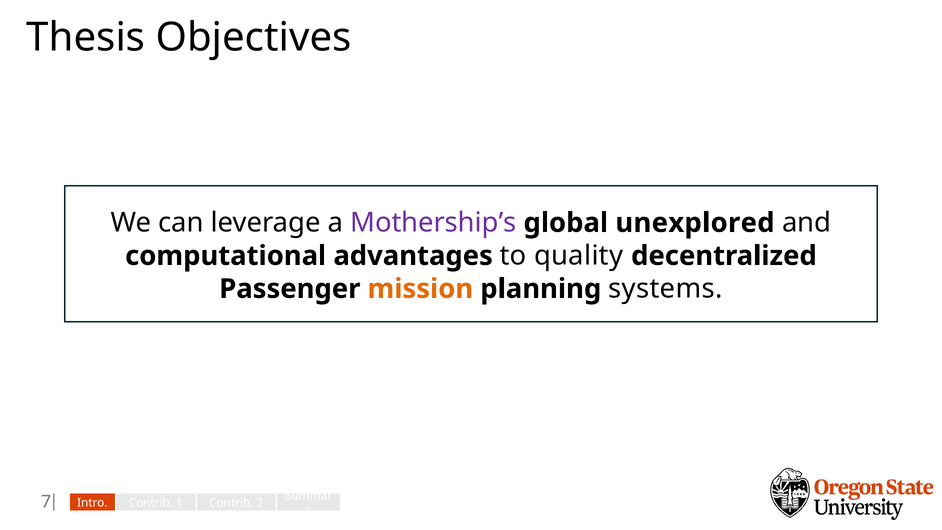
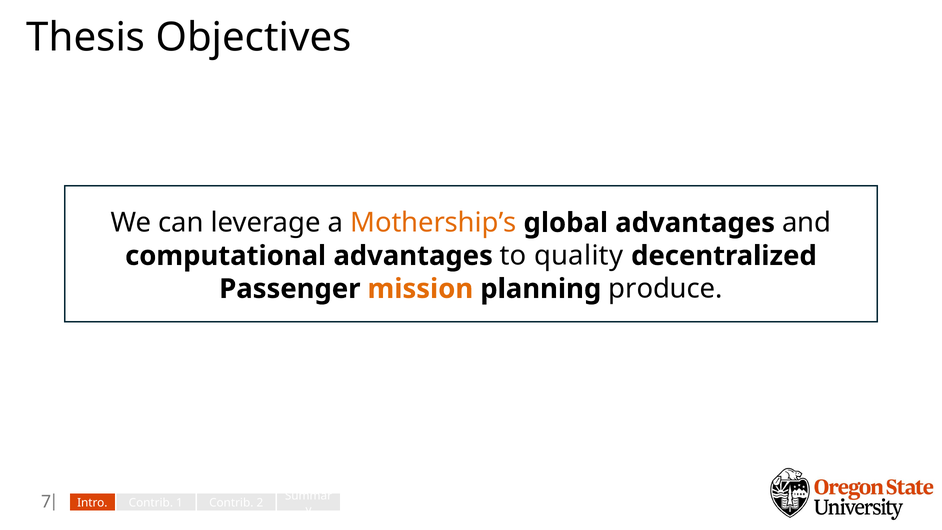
Mothership’s colour: purple -> orange
global unexplored: unexplored -> advantages
systems: systems -> produce
